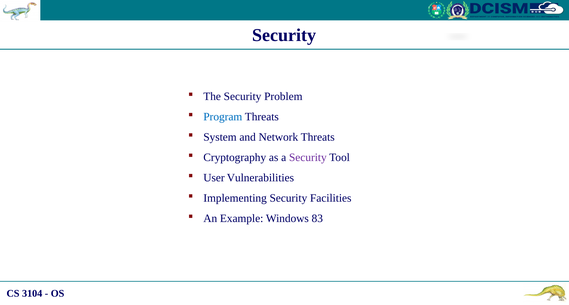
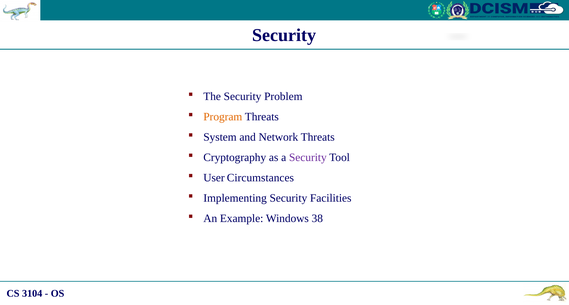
Program colour: blue -> orange
Vulnerabilities: Vulnerabilities -> Circumstances
83: 83 -> 38
